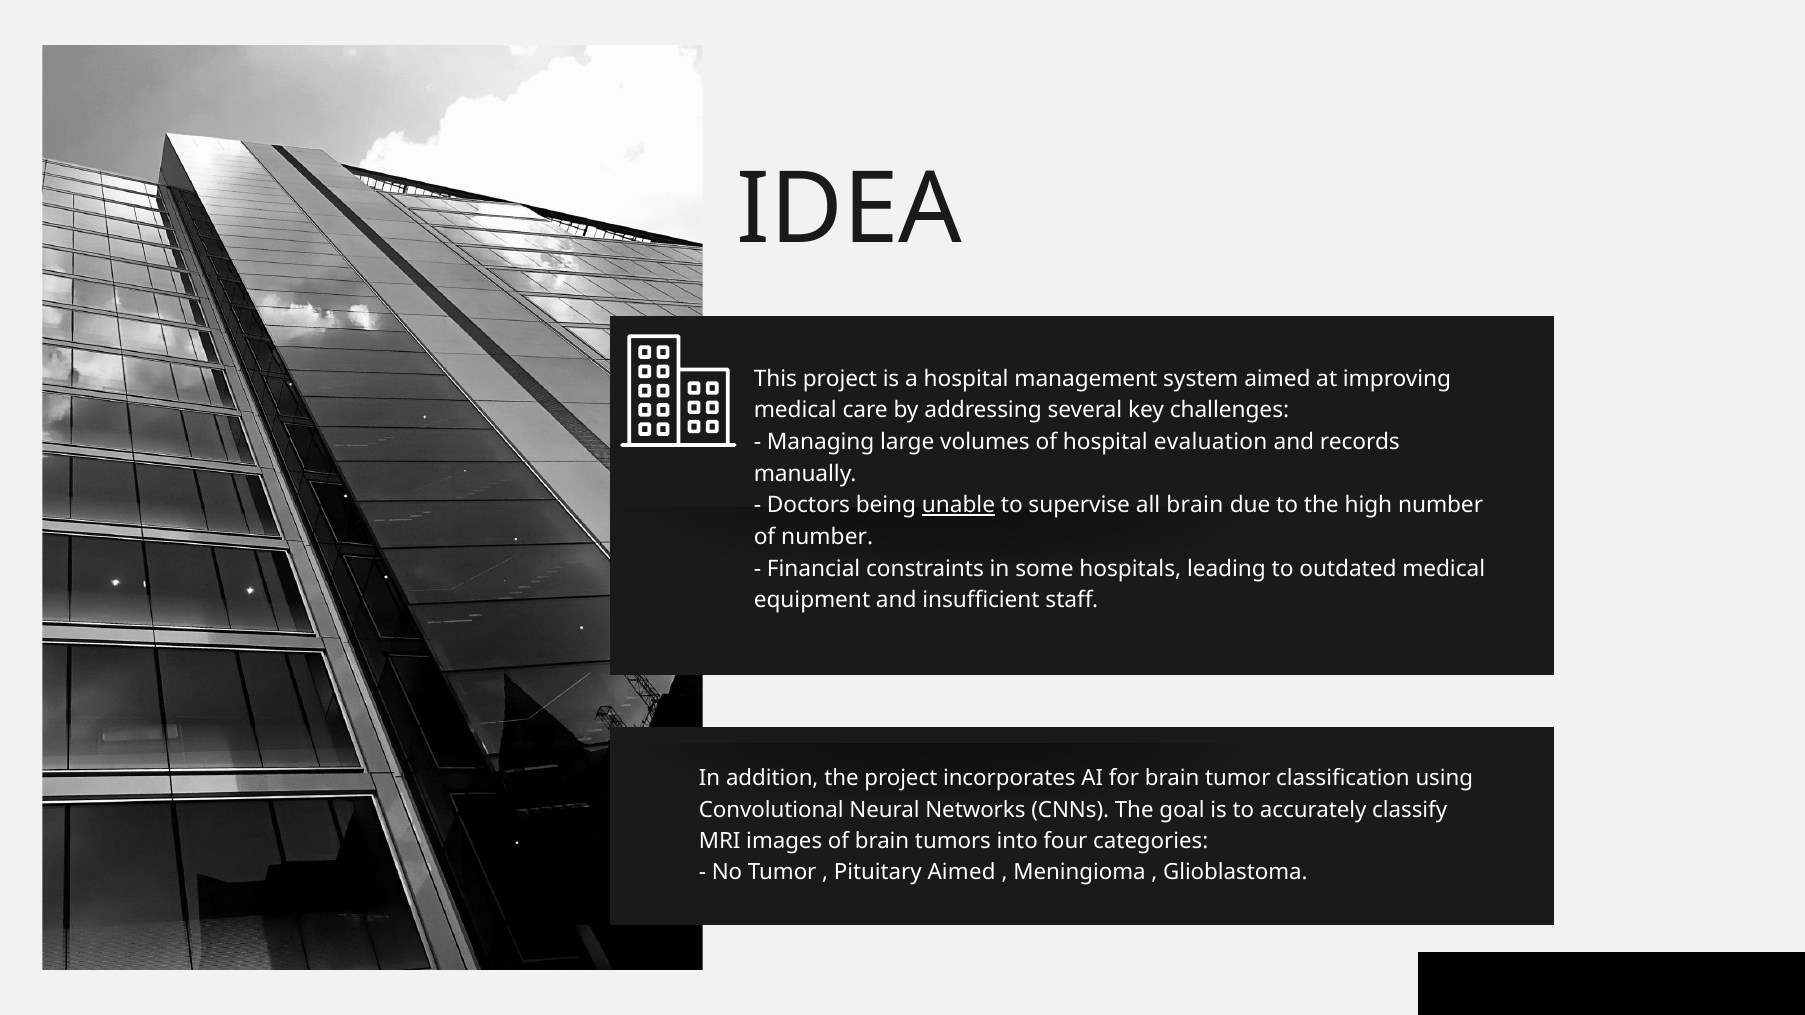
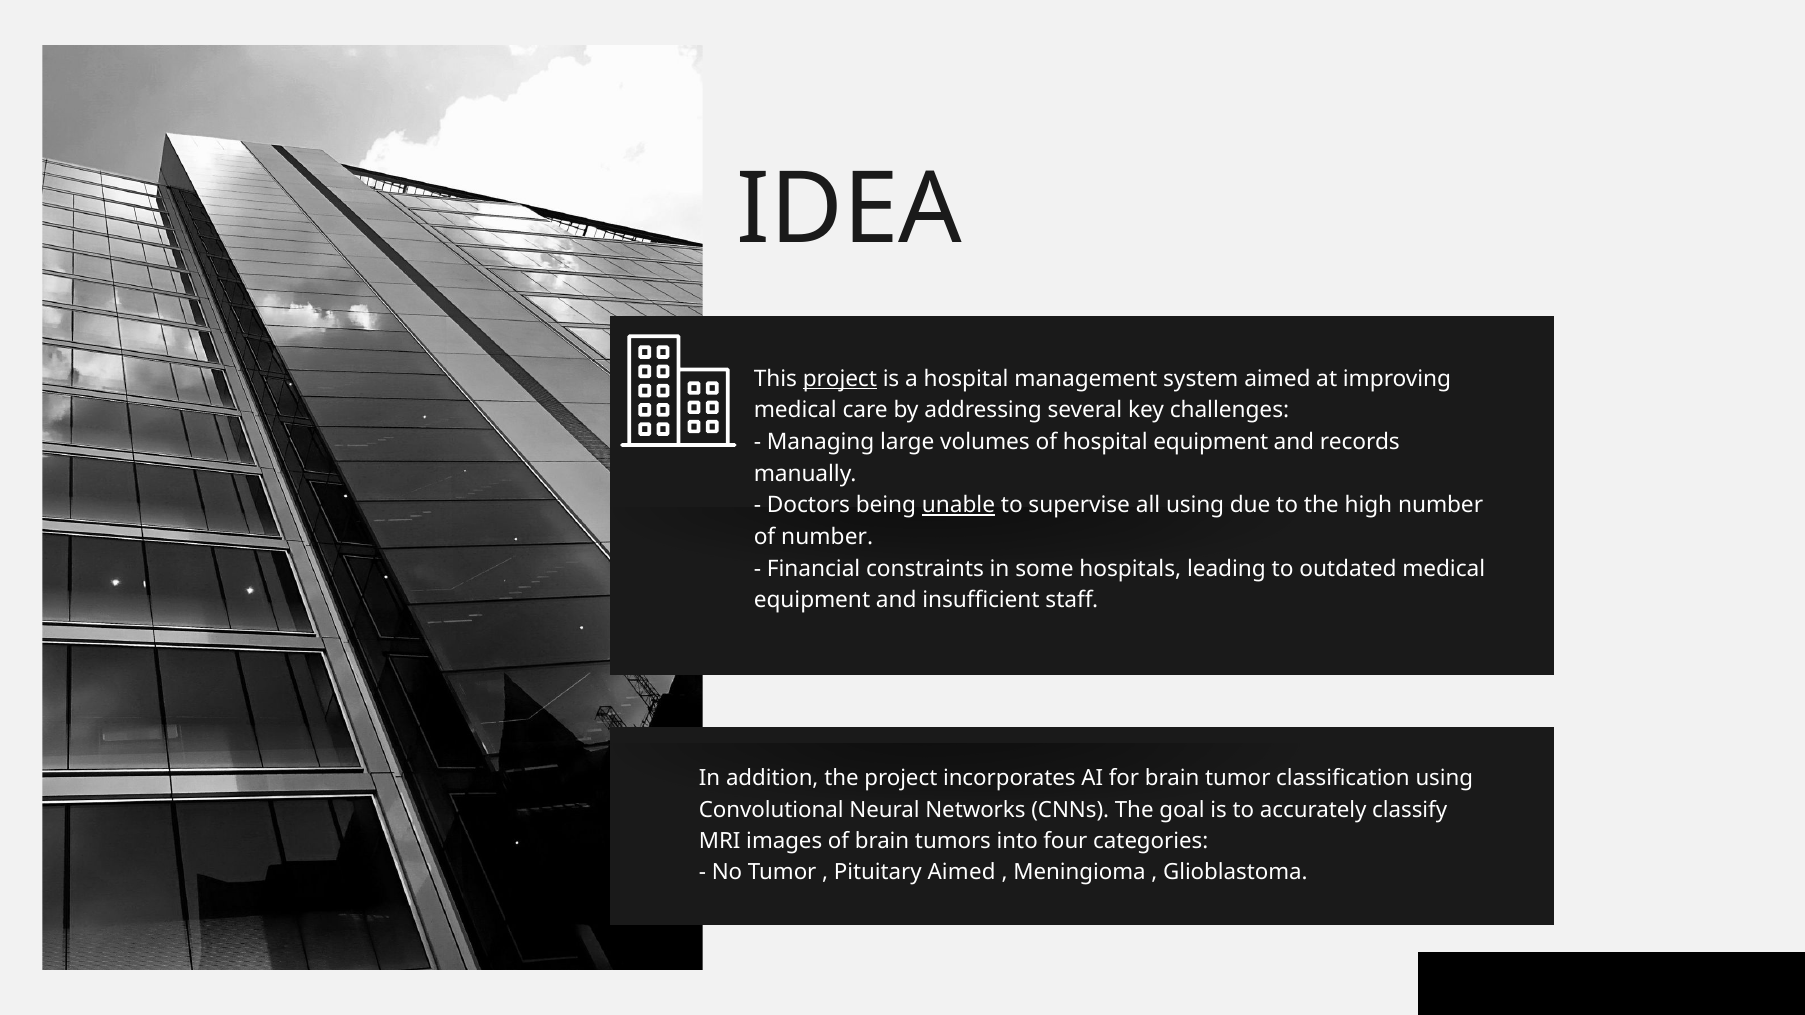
project at (840, 379) underline: none -> present
hospital evaluation: evaluation -> equipment
all brain: brain -> using
